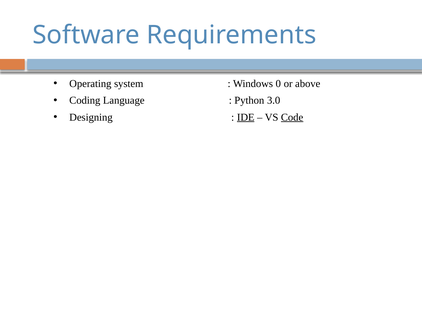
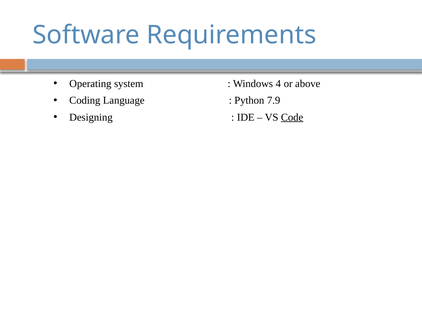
0: 0 -> 4
3.0: 3.0 -> 7.9
IDE underline: present -> none
